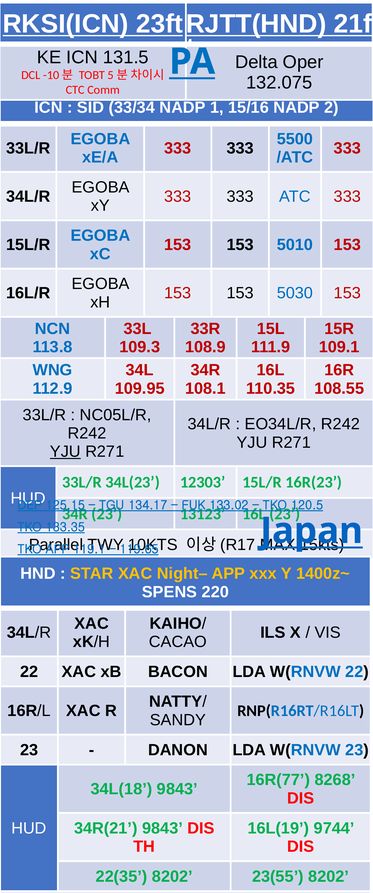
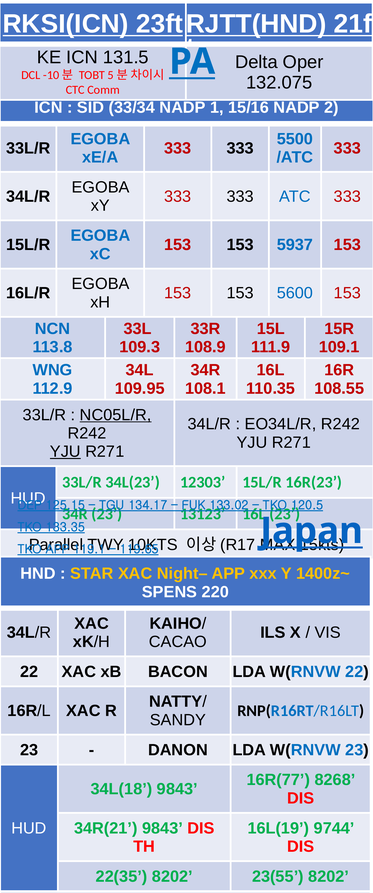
5010: 5010 -> 5937
5030: 5030 -> 5600
NC05L/R underline: none -> present
